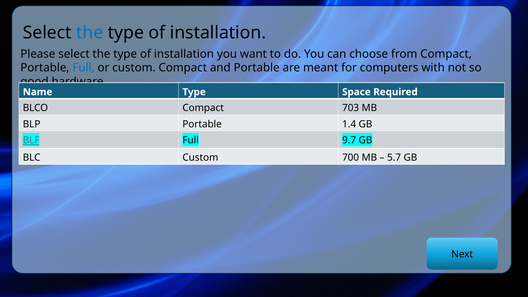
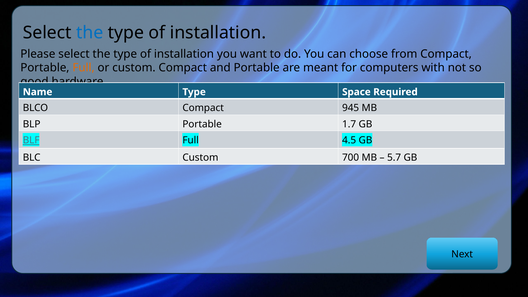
Full at (84, 68) colour: blue -> orange
703: 703 -> 945
1.4: 1.4 -> 1.7
9.7: 9.7 -> 4.5
